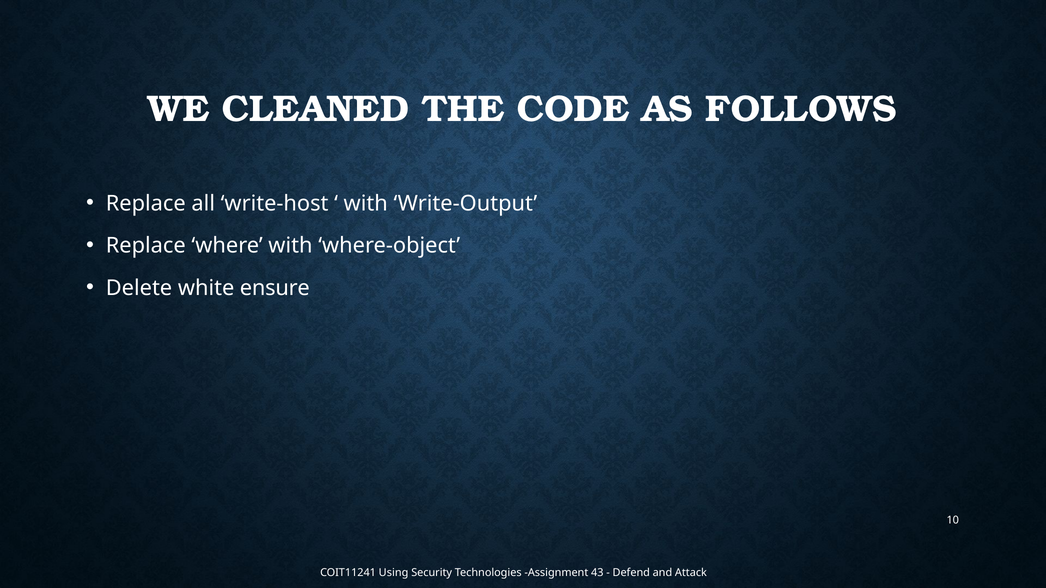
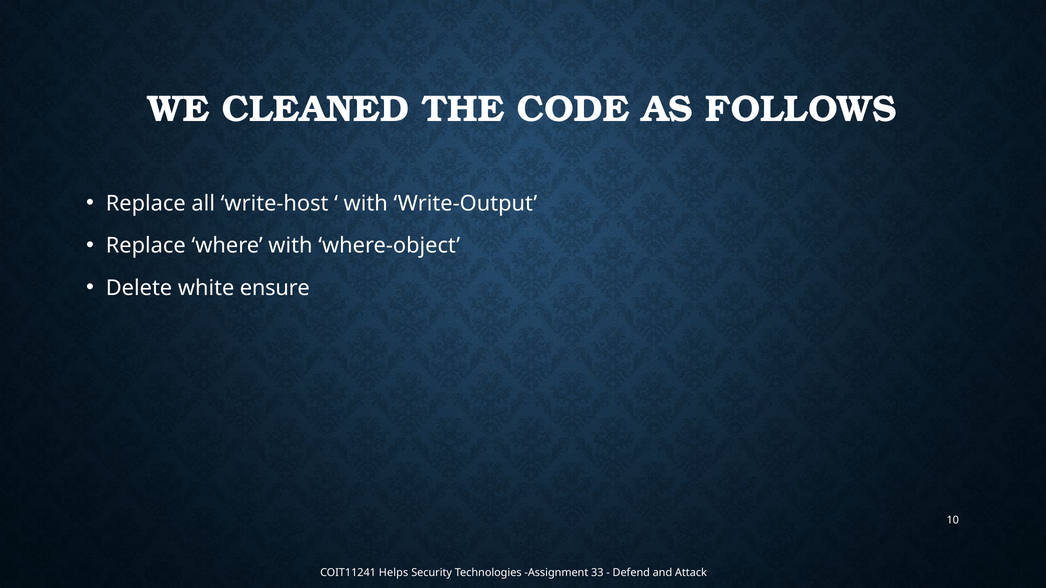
Using: Using -> Helps
43: 43 -> 33
